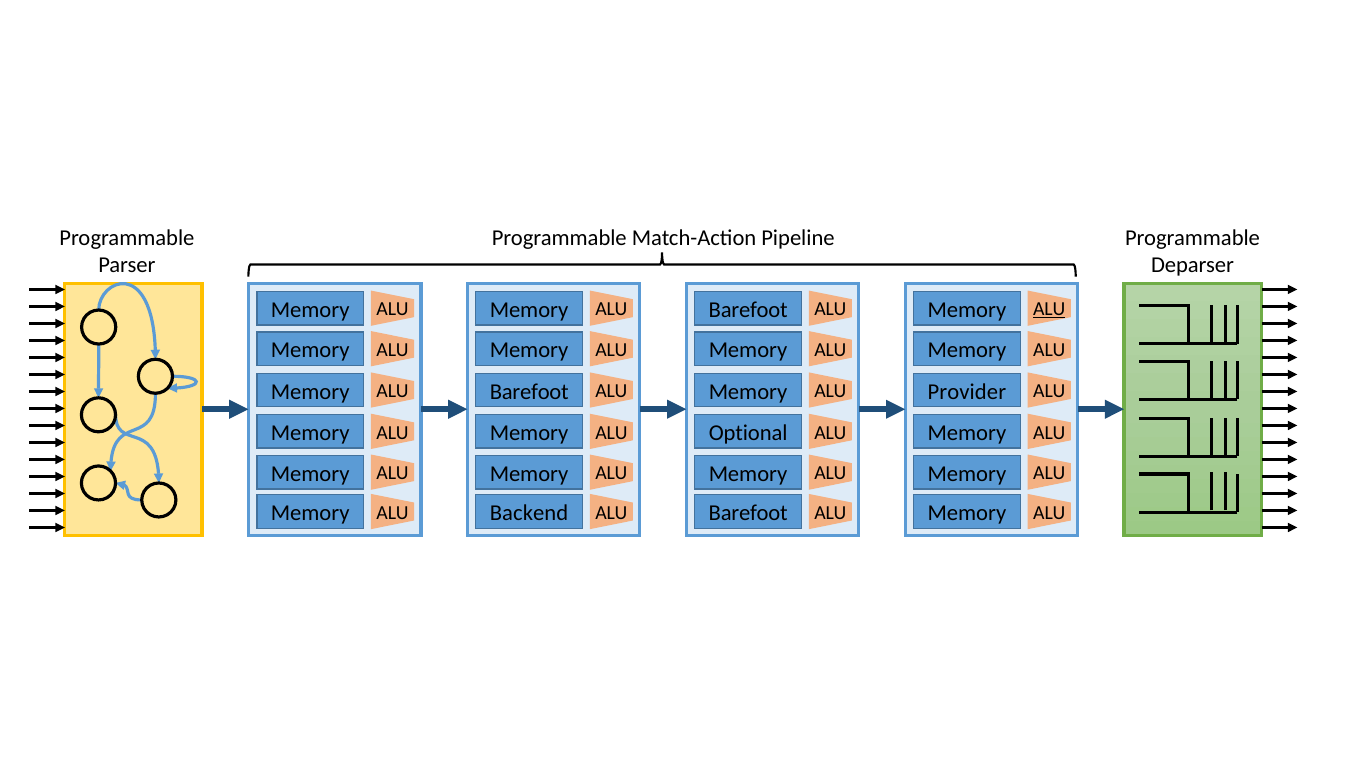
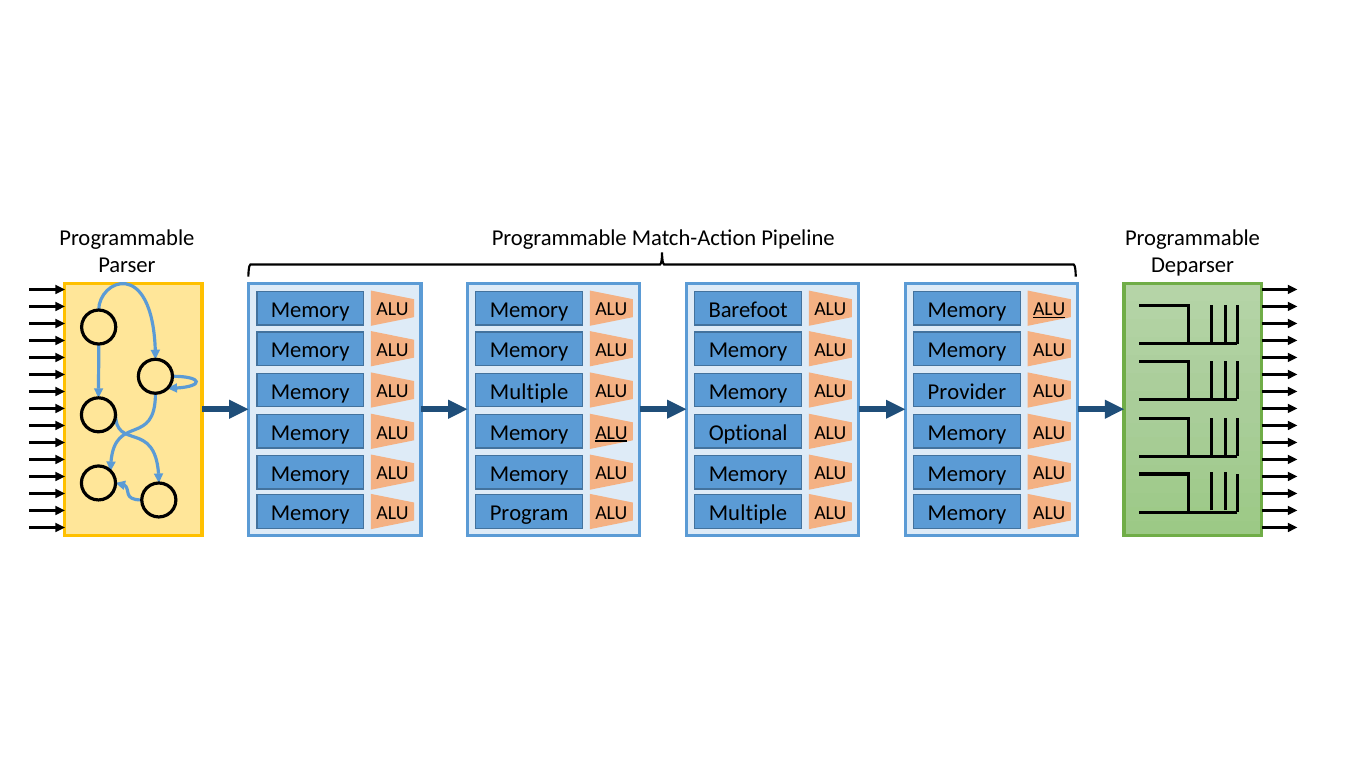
Barefoot at (529, 391): Barefoot -> Multiple
ALU at (611, 432) underline: none -> present
Backend: Backend -> Program
Barefoot at (748, 513): Barefoot -> Multiple
